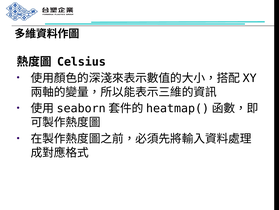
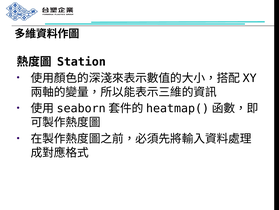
Celsius: Celsius -> Station
